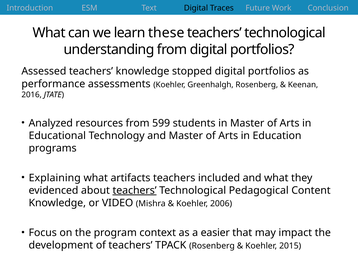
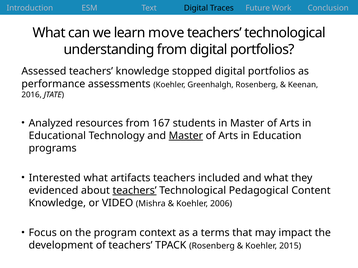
these: these -> move
599: 599 -> 167
Master at (186, 136) underline: none -> present
Explaining: Explaining -> Interested
easier: easier -> terms
